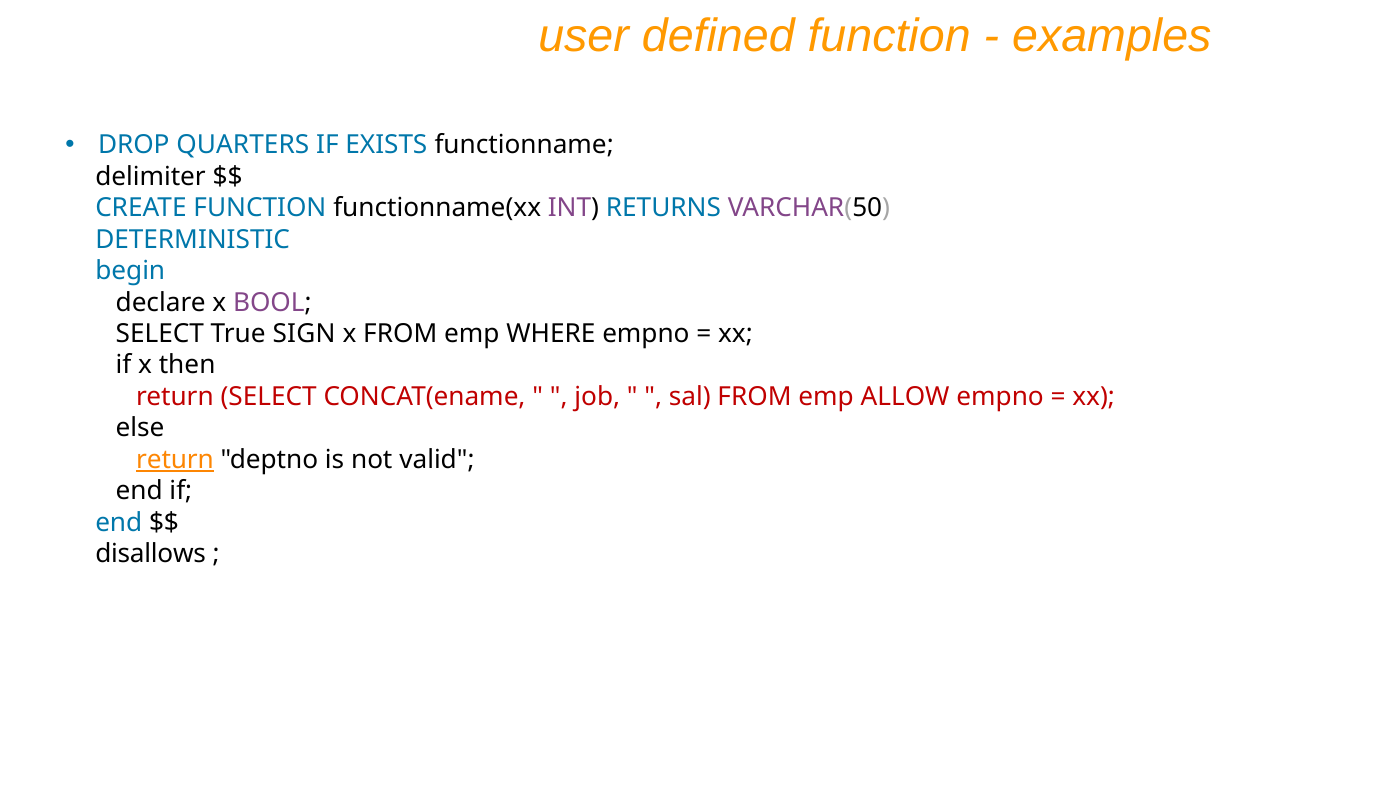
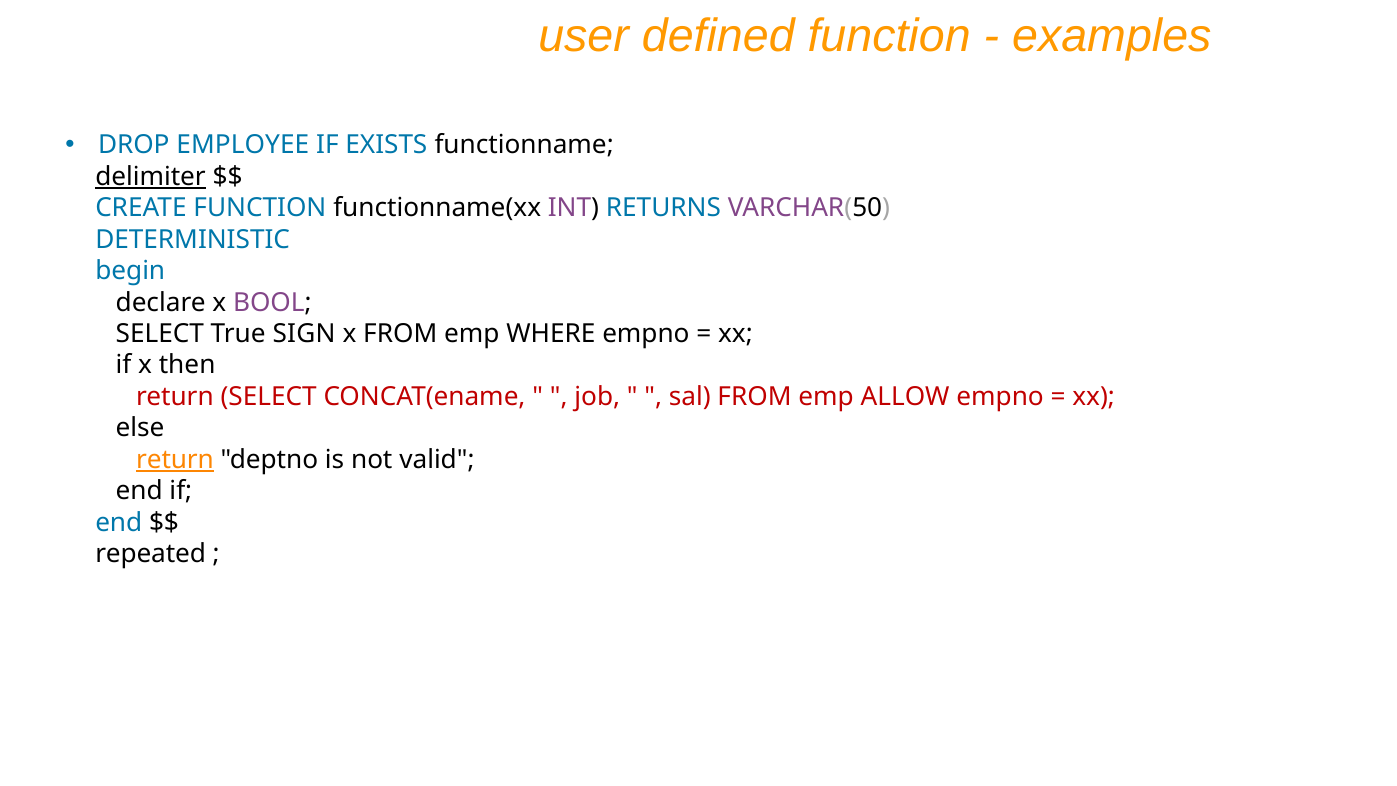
QUARTERS: QUARTERS -> EMPLOYEE
delimiter underline: none -> present
disallows: disallows -> repeated
